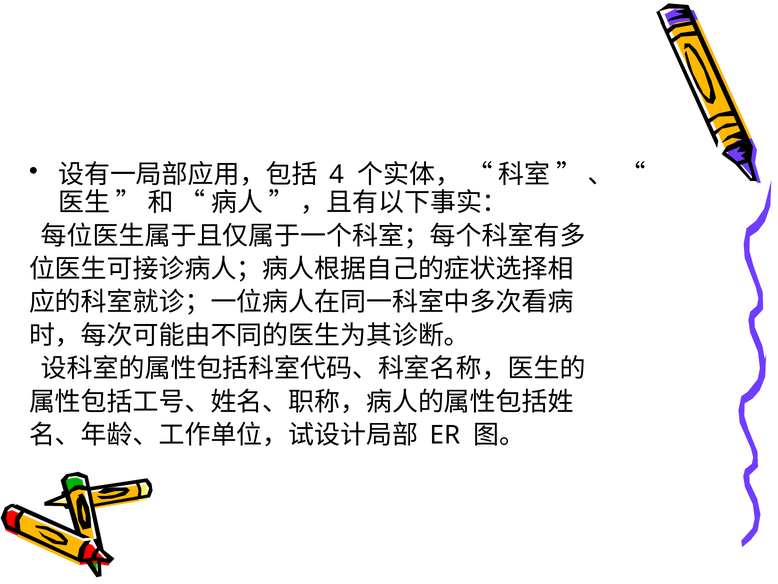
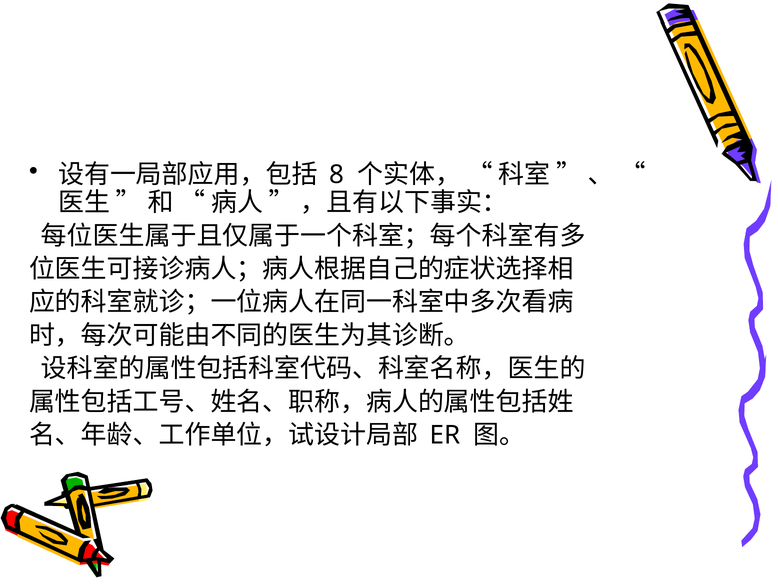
4: 4 -> 8
